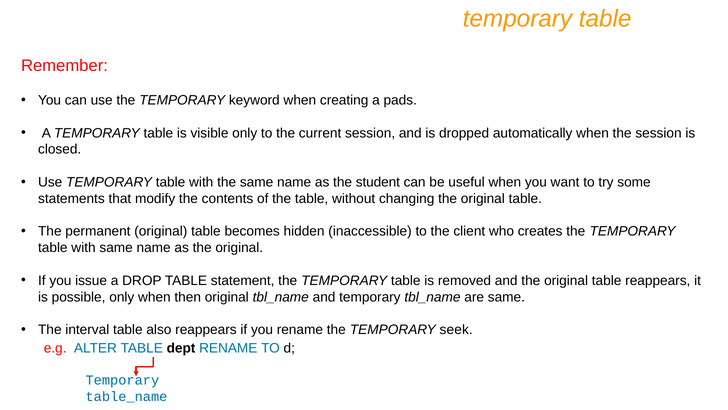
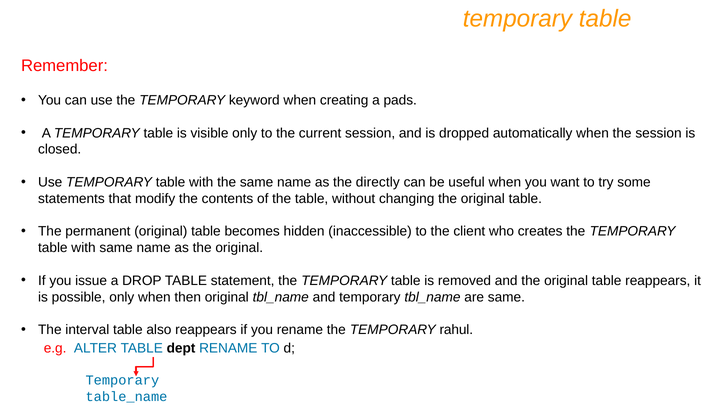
student: student -> directly
seek: seek -> rahul
